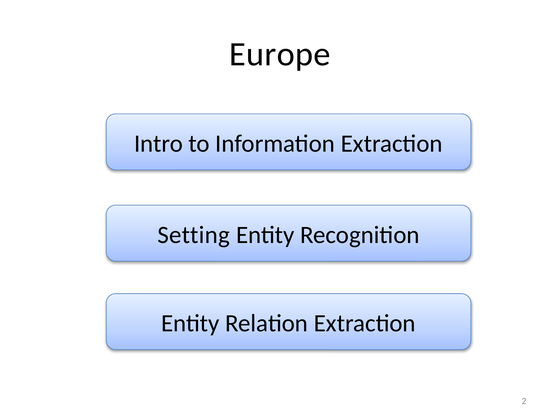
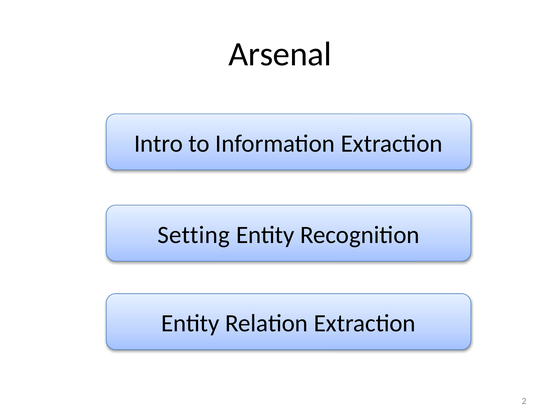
Europe: Europe -> Arsenal
